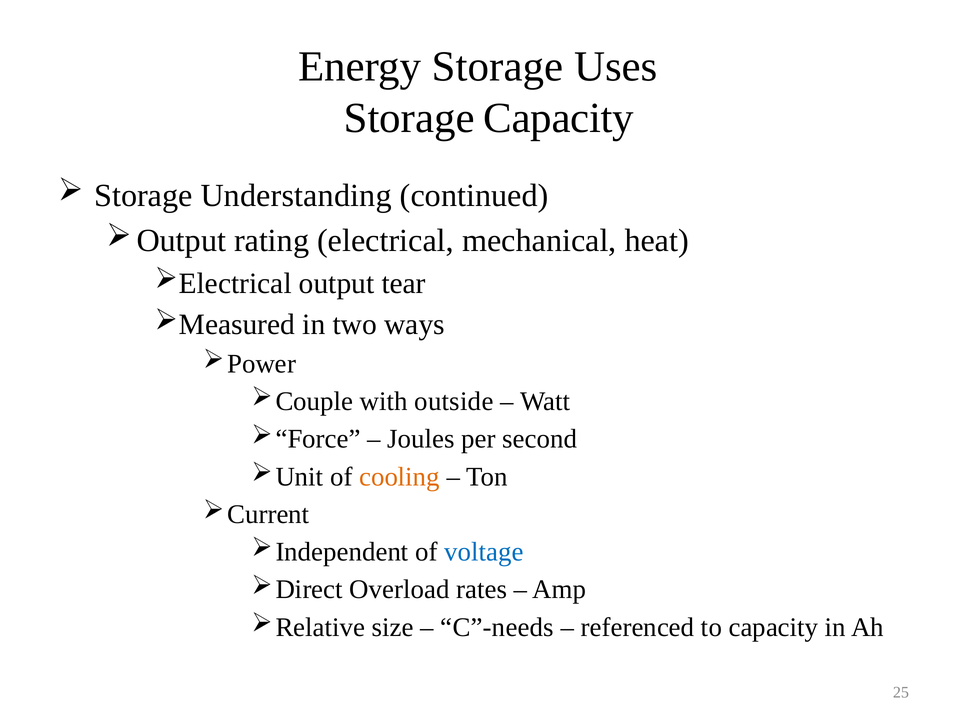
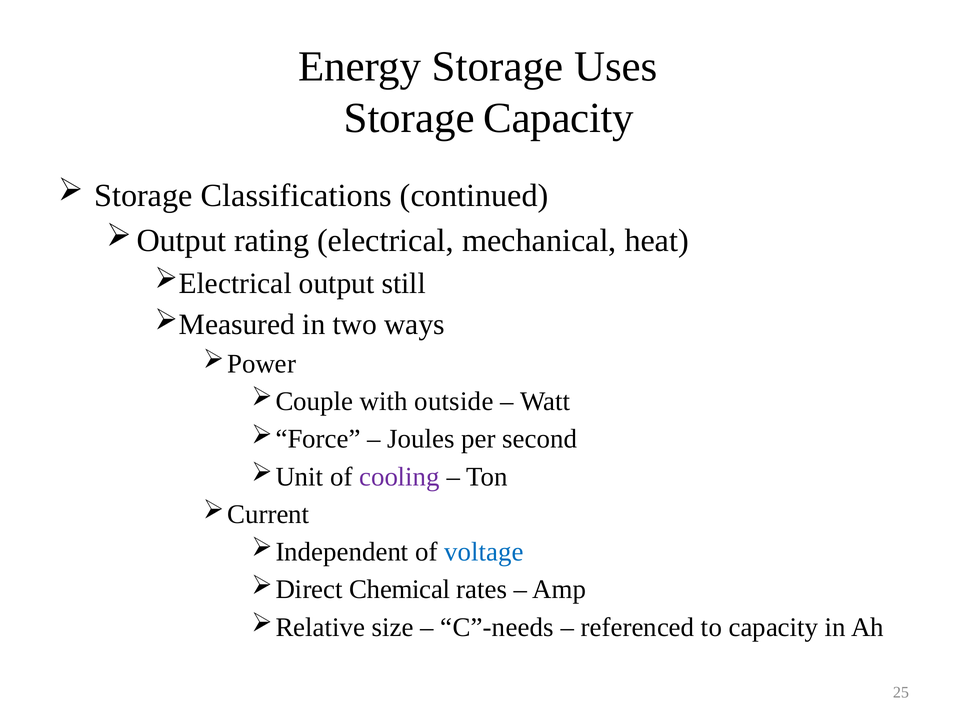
Understanding: Understanding -> Classifications
tear: tear -> still
cooling colour: orange -> purple
Overload: Overload -> Chemical
